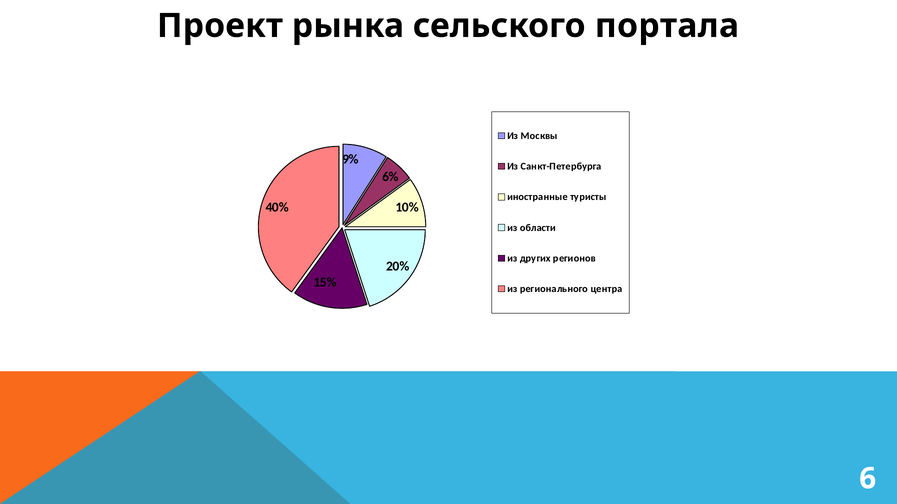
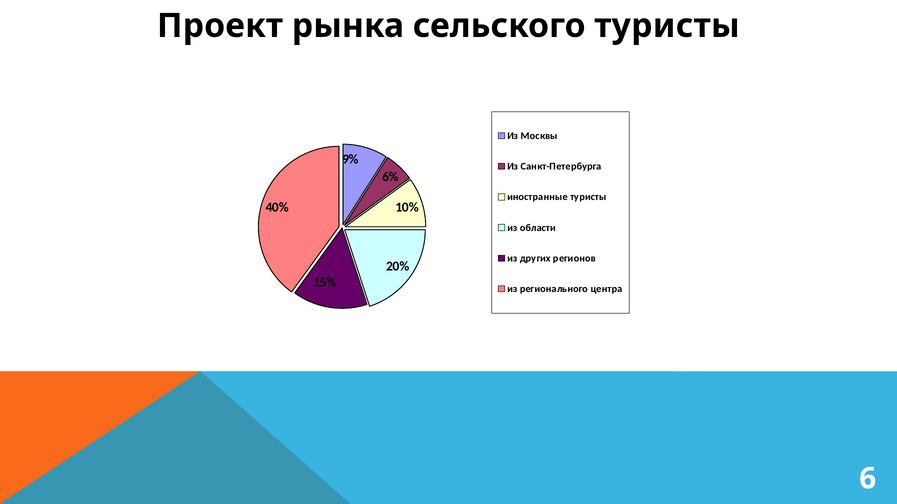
сельского портала: портала -> туристы
